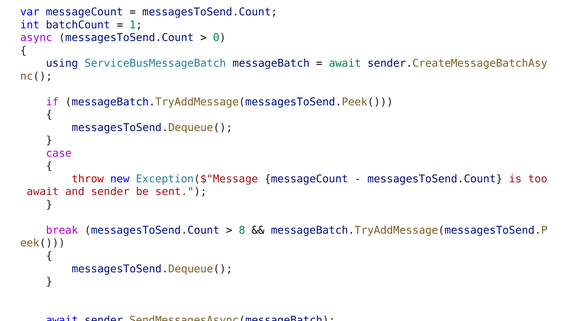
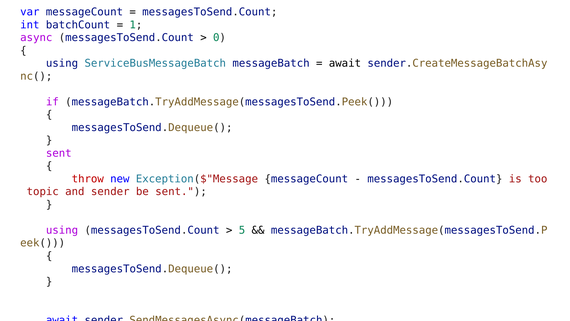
await at (345, 63) colour: green -> black
case at (59, 153): case -> sent
await at (43, 192): await -> topic
break at (62, 230): break -> using
8: 8 -> 5
